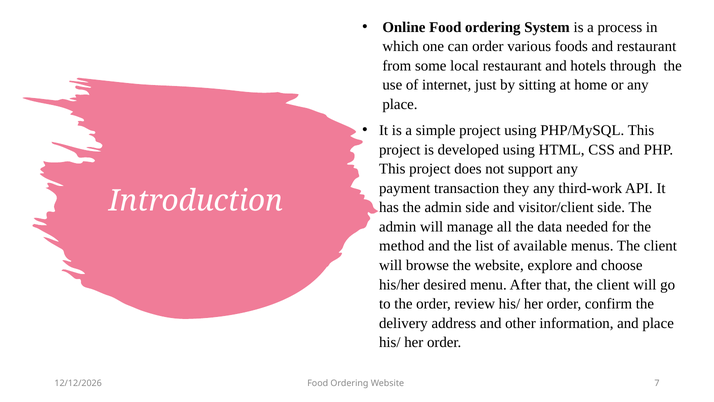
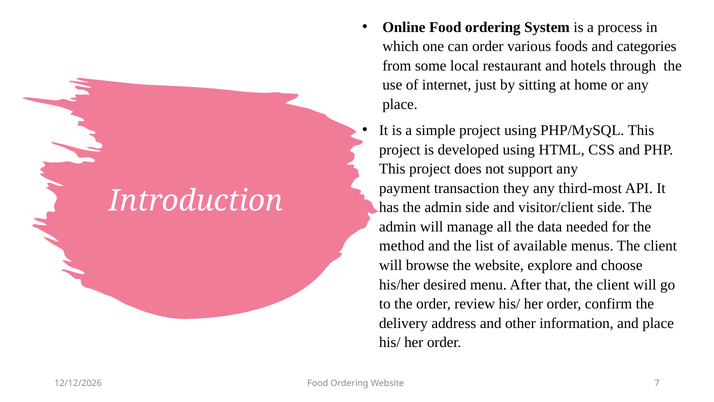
and restaurant: restaurant -> categories
third-work: third-work -> third-most
